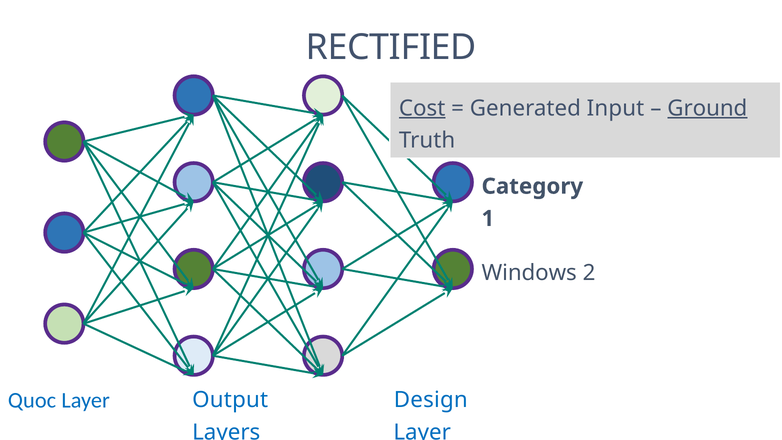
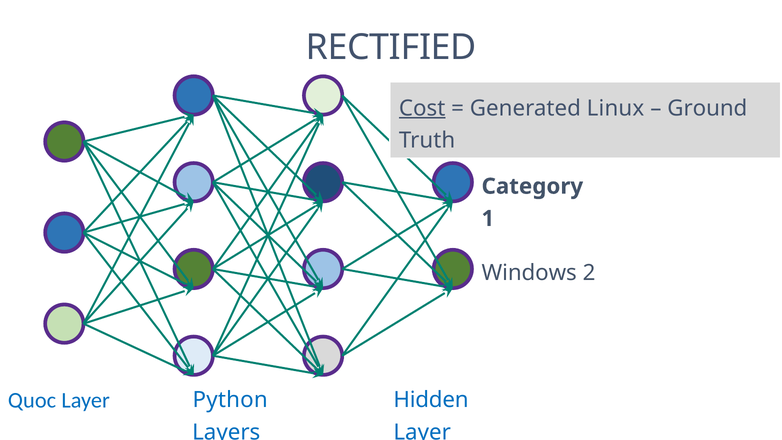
Input: Input -> Linux
Ground underline: present -> none
Output: Output -> Python
Design: Design -> Hidden
